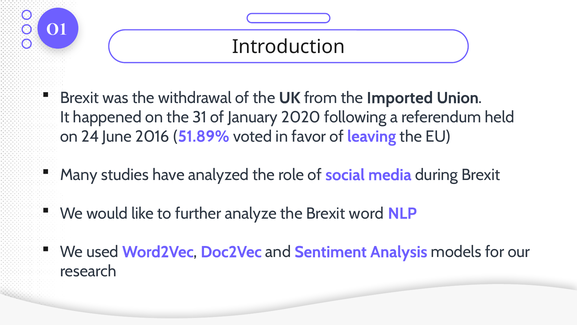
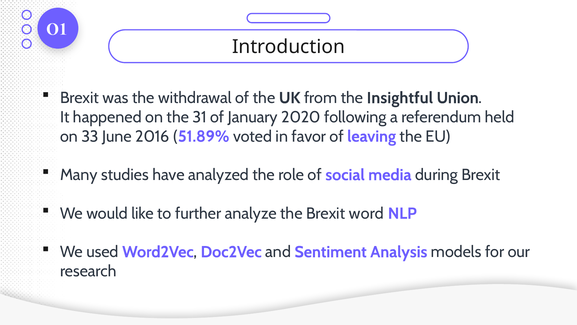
Imported: Imported -> Insightful
24: 24 -> 33
